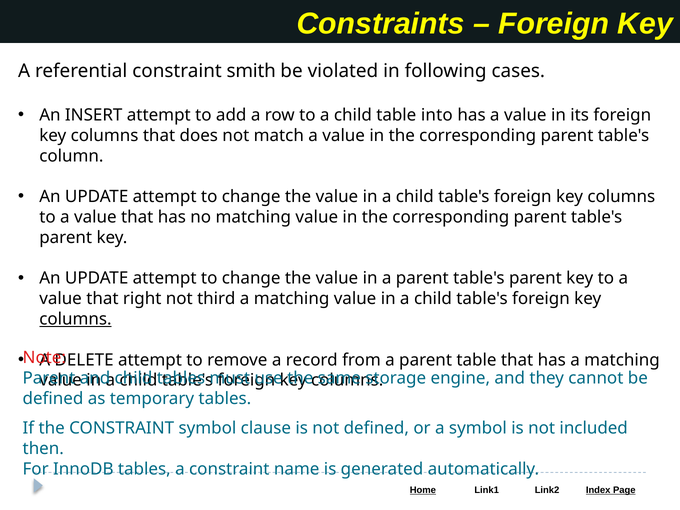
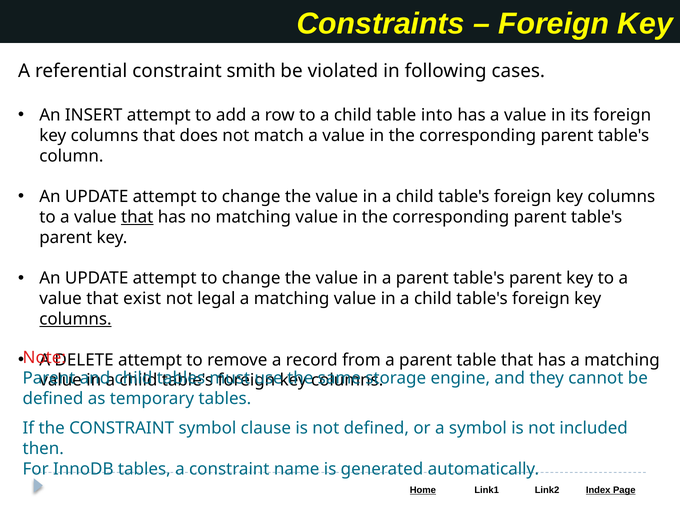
that at (137, 217) underline: none -> present
right: right -> exist
third: third -> legal
